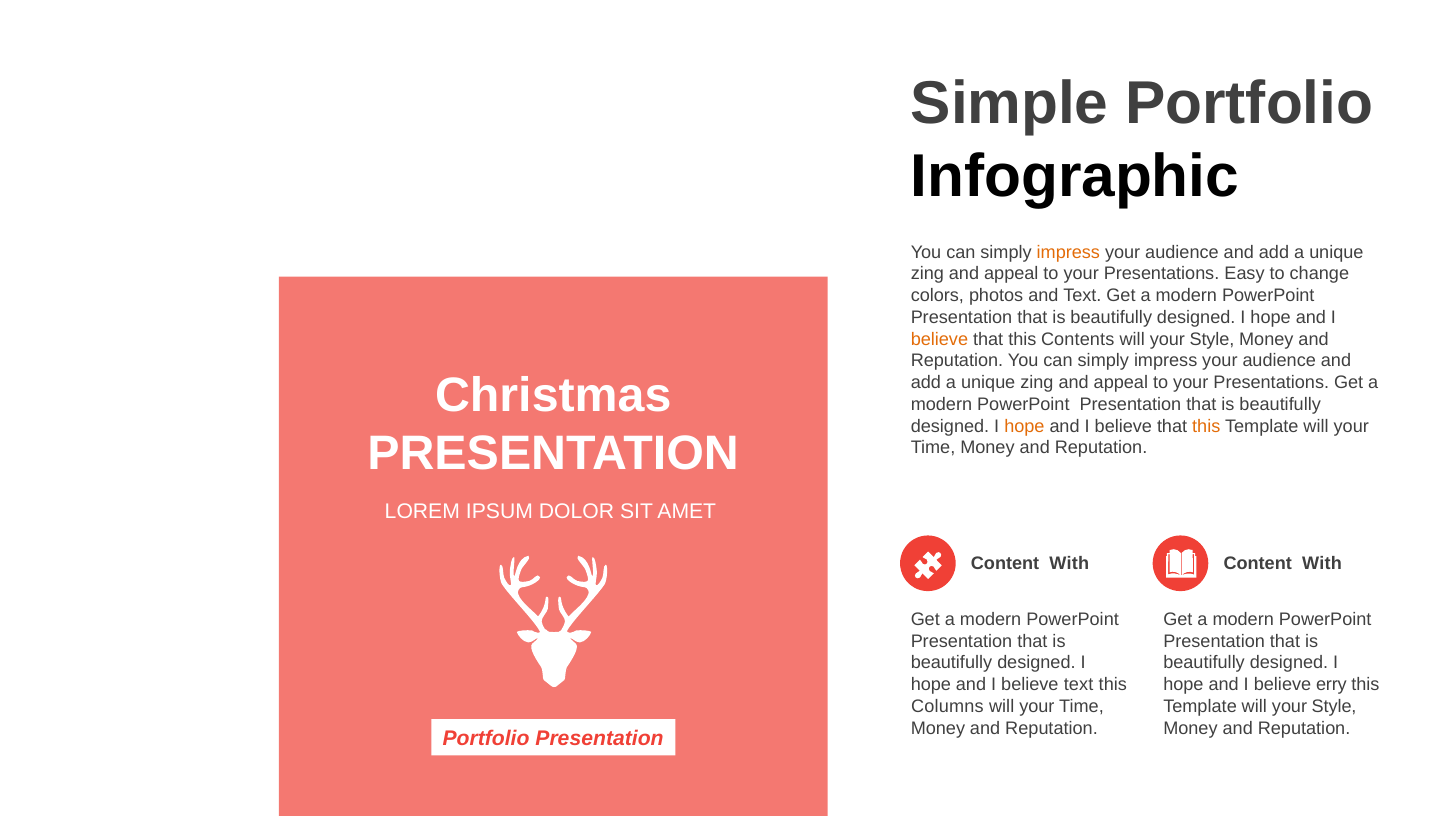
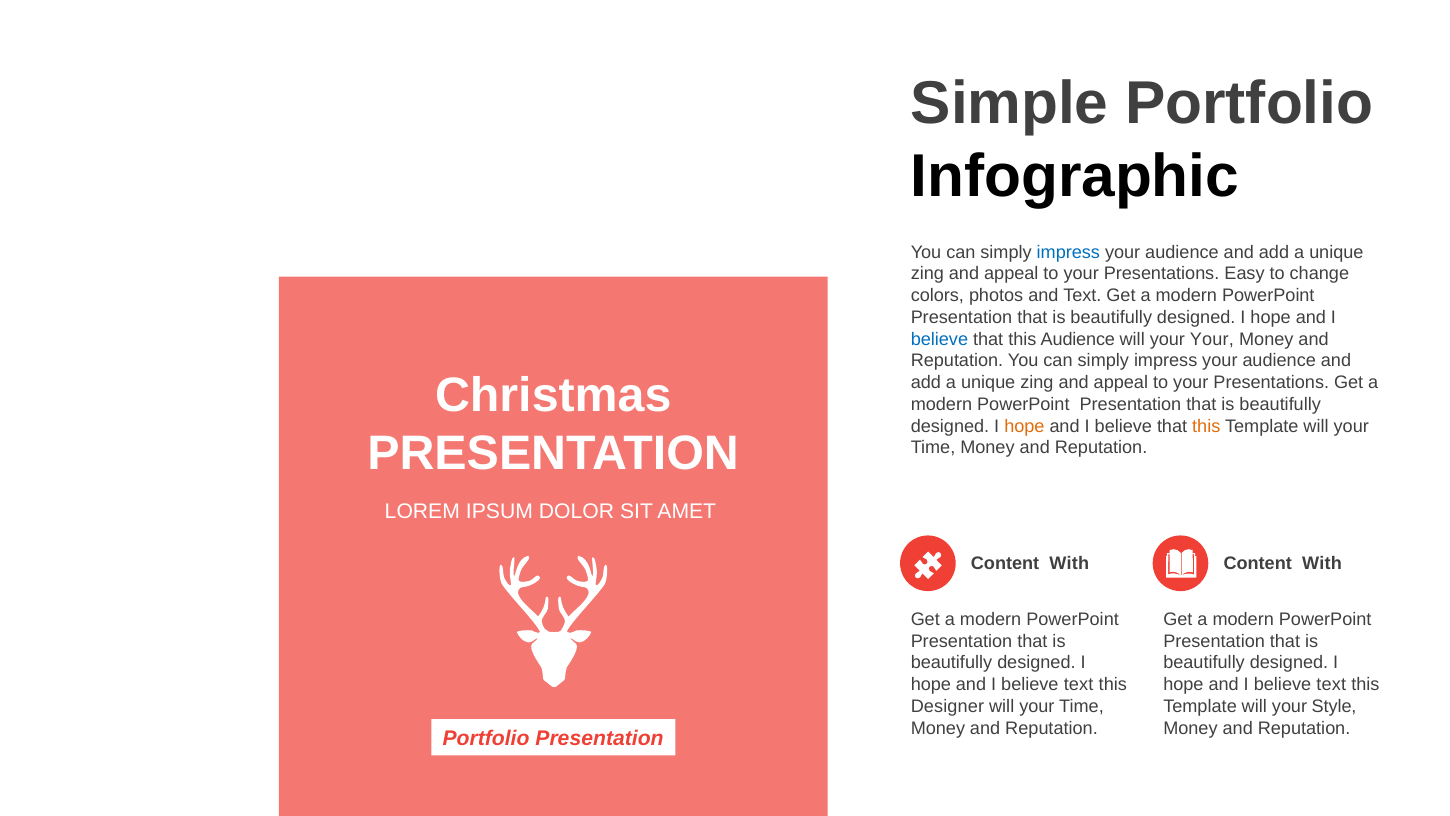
impress at (1068, 252) colour: orange -> blue
believe at (939, 339) colour: orange -> blue
this Contents: Contents -> Audience
Style at (1212, 339): Style -> Your
erry at (1331, 684): erry -> text
Columns: Columns -> Designer
